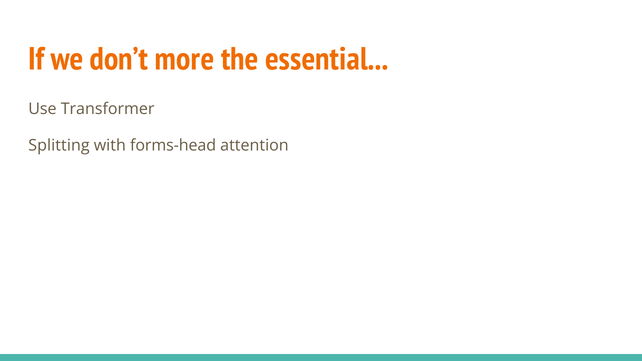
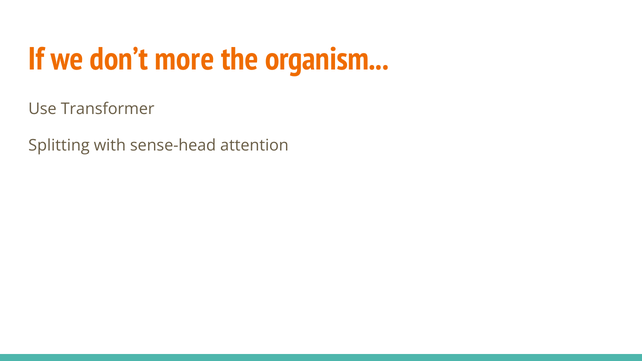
essential: essential -> organism
forms-head: forms-head -> sense-head
